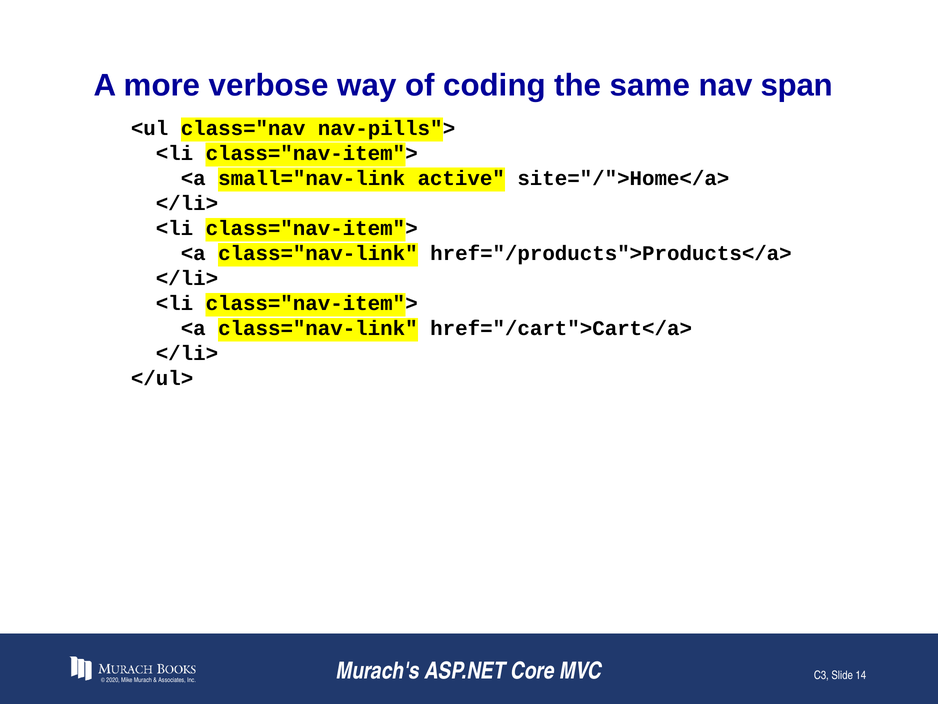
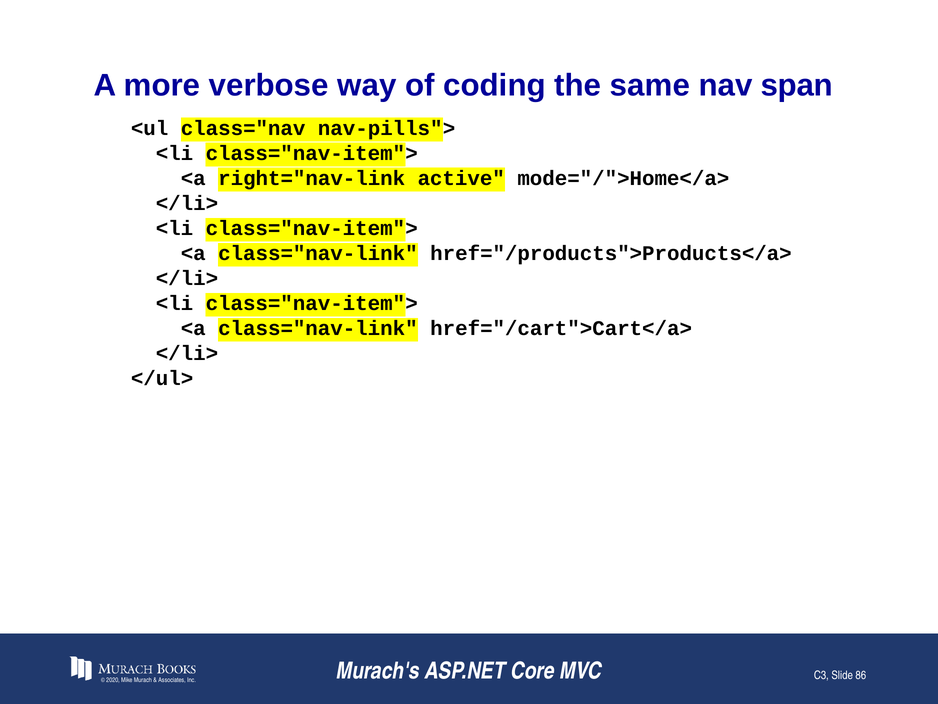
small="nav-link: small="nav-link -> right="nav-link
site="/">Home</a>: site="/">Home</a> -> mode="/">Home</a>
14: 14 -> 86
